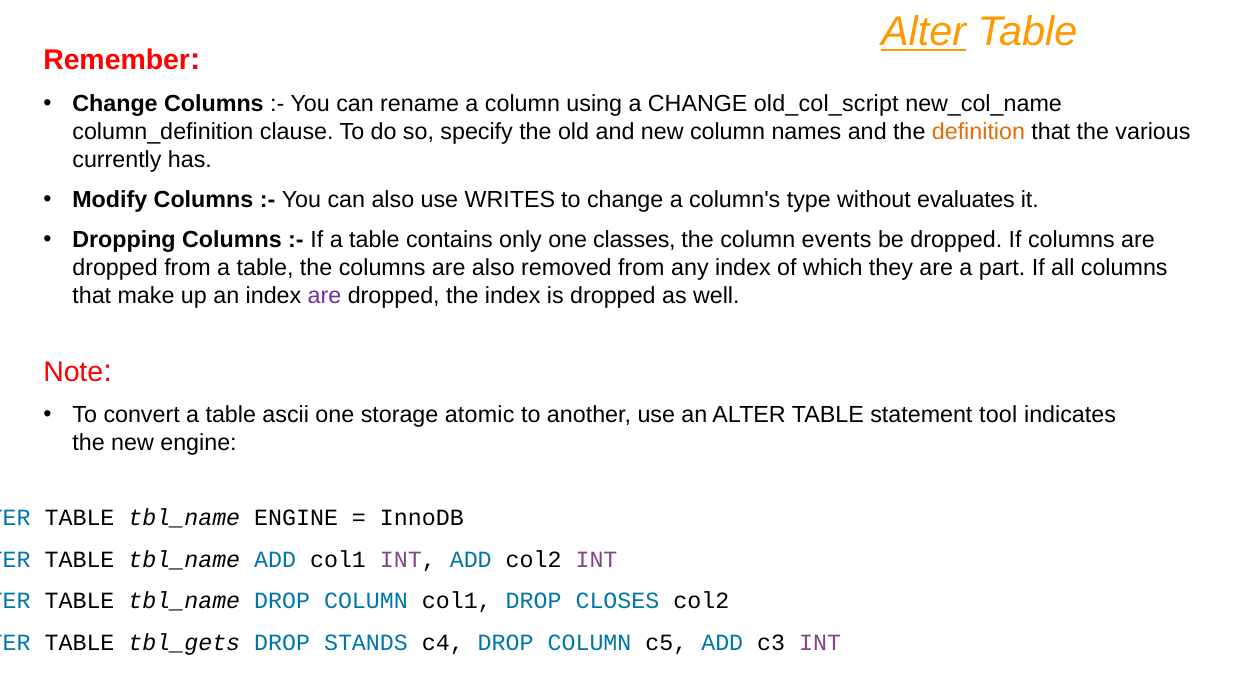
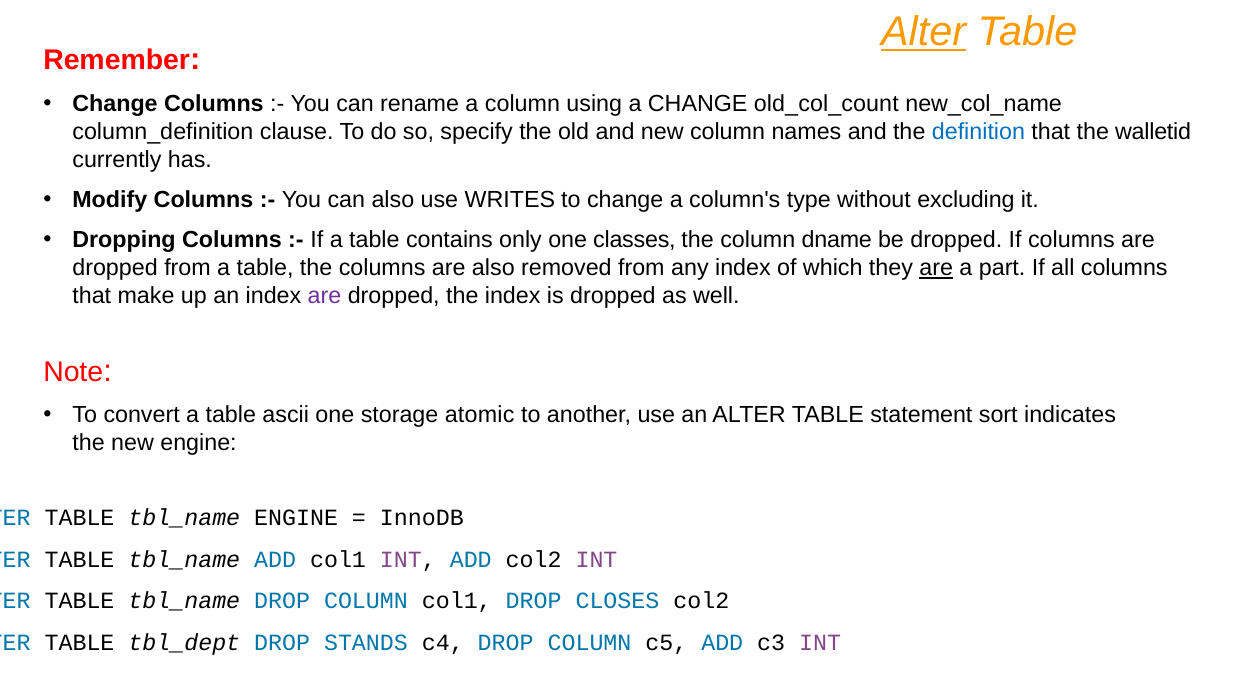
old_col_script: old_col_script -> old_col_count
definition colour: orange -> blue
various: various -> walletid
evaluates: evaluates -> excluding
events: events -> dname
are at (936, 268) underline: none -> present
tool: tool -> sort
tbl_gets: tbl_gets -> tbl_dept
